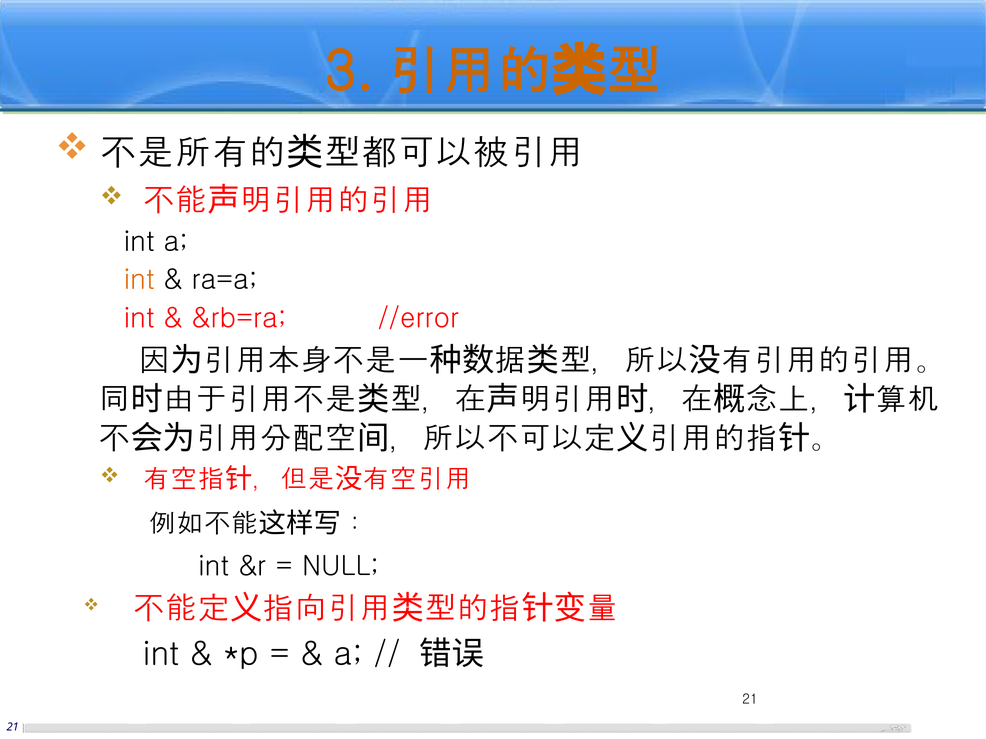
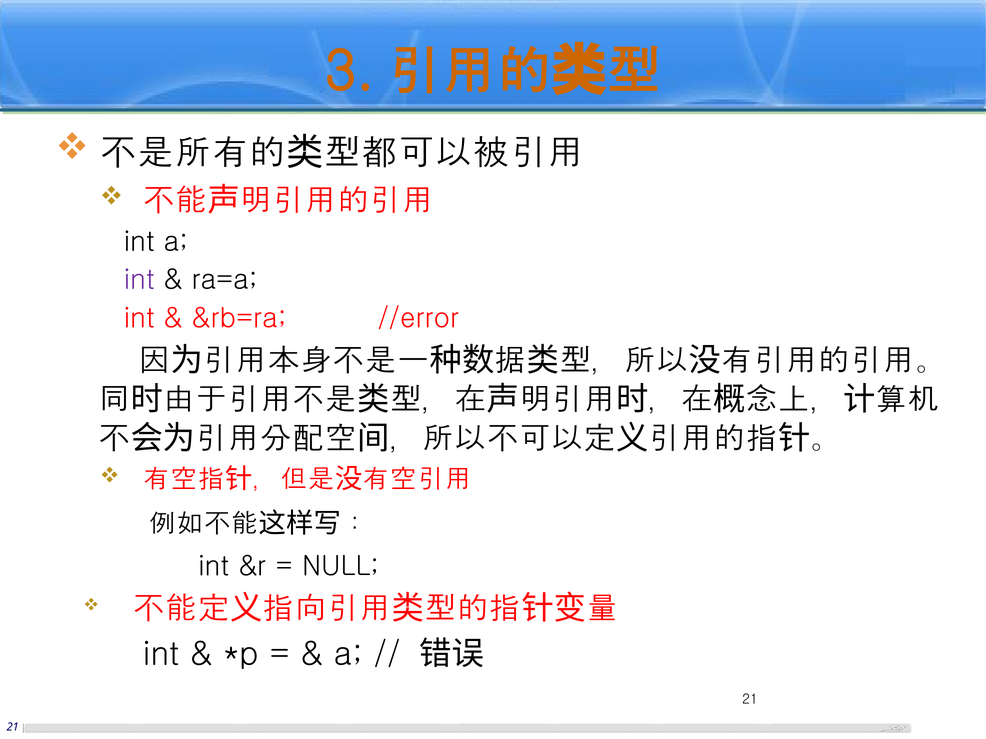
int at (139, 280) colour: orange -> purple
